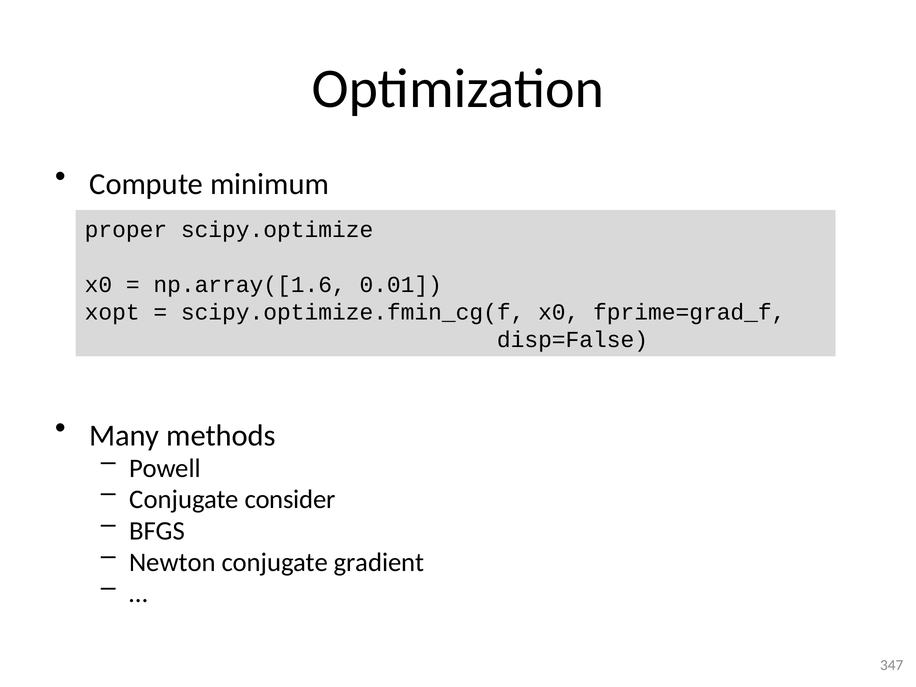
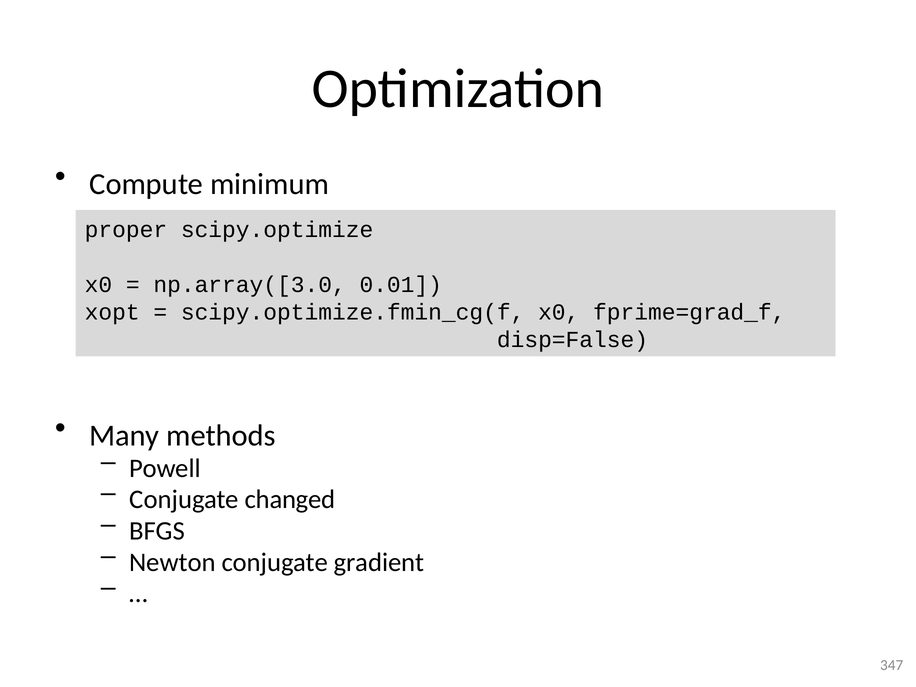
np.array([1.6: np.array([1.6 -> np.array([3.0
consider: consider -> changed
